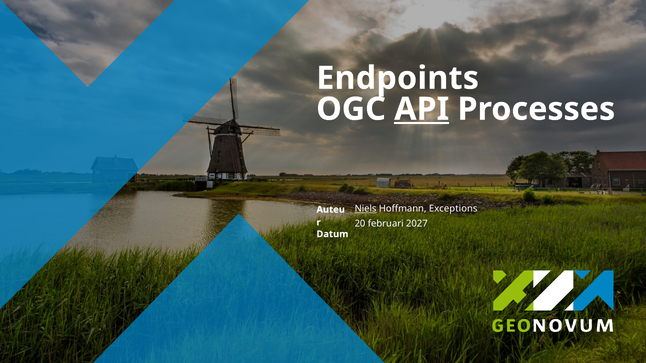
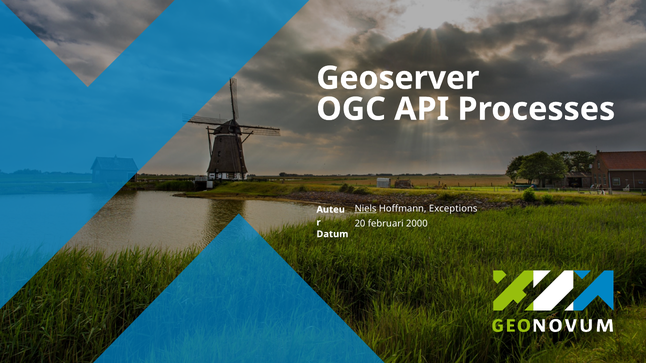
Endpoints: Endpoints -> Geoserver
API underline: present -> none
2027: 2027 -> 2000
